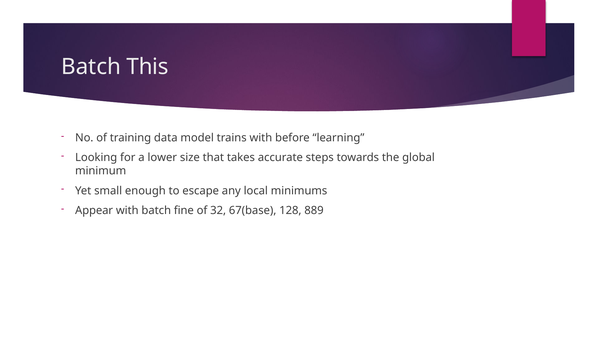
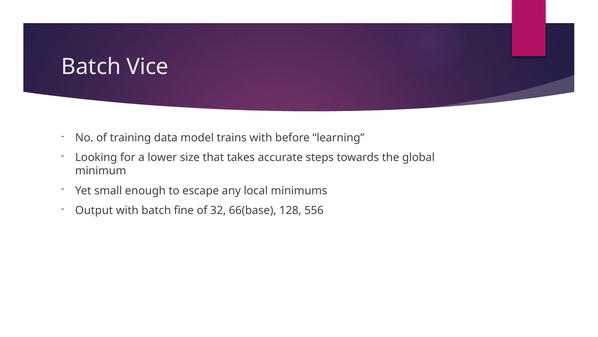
This: This -> Vice
Appear: Appear -> Output
67(base: 67(base -> 66(base
889: 889 -> 556
